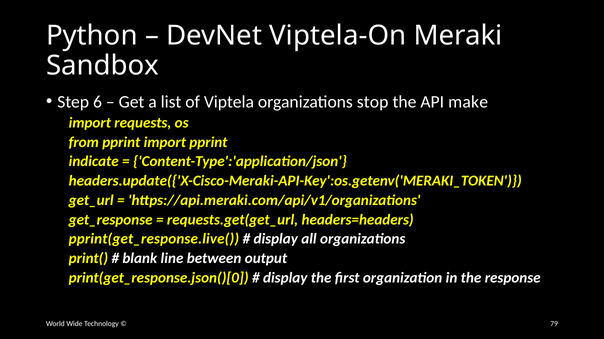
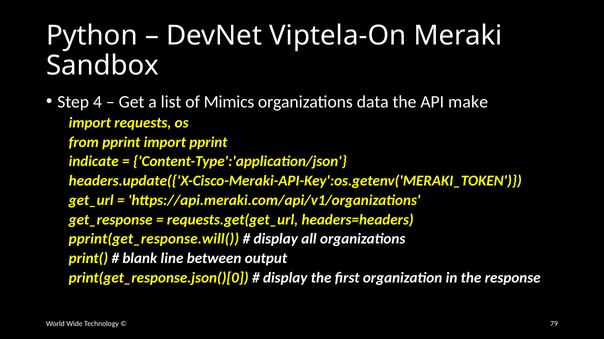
6: 6 -> 4
Viptela: Viptela -> Mimics
stop: stop -> data
pprint(get_response.live(: pprint(get_response.live( -> pprint(get_response.will(
